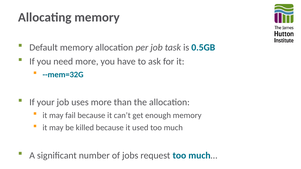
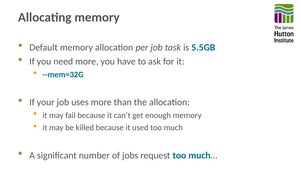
0.5GB: 0.5GB -> 5.5GB
